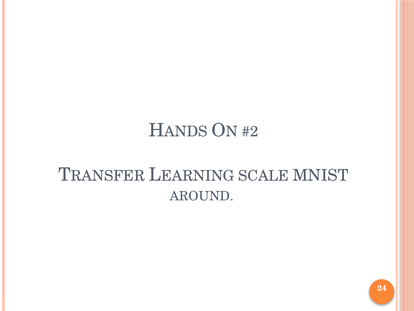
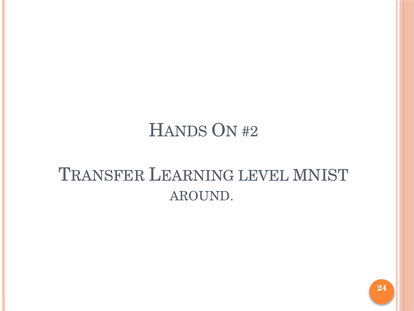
SCALE: SCALE -> LEVEL
